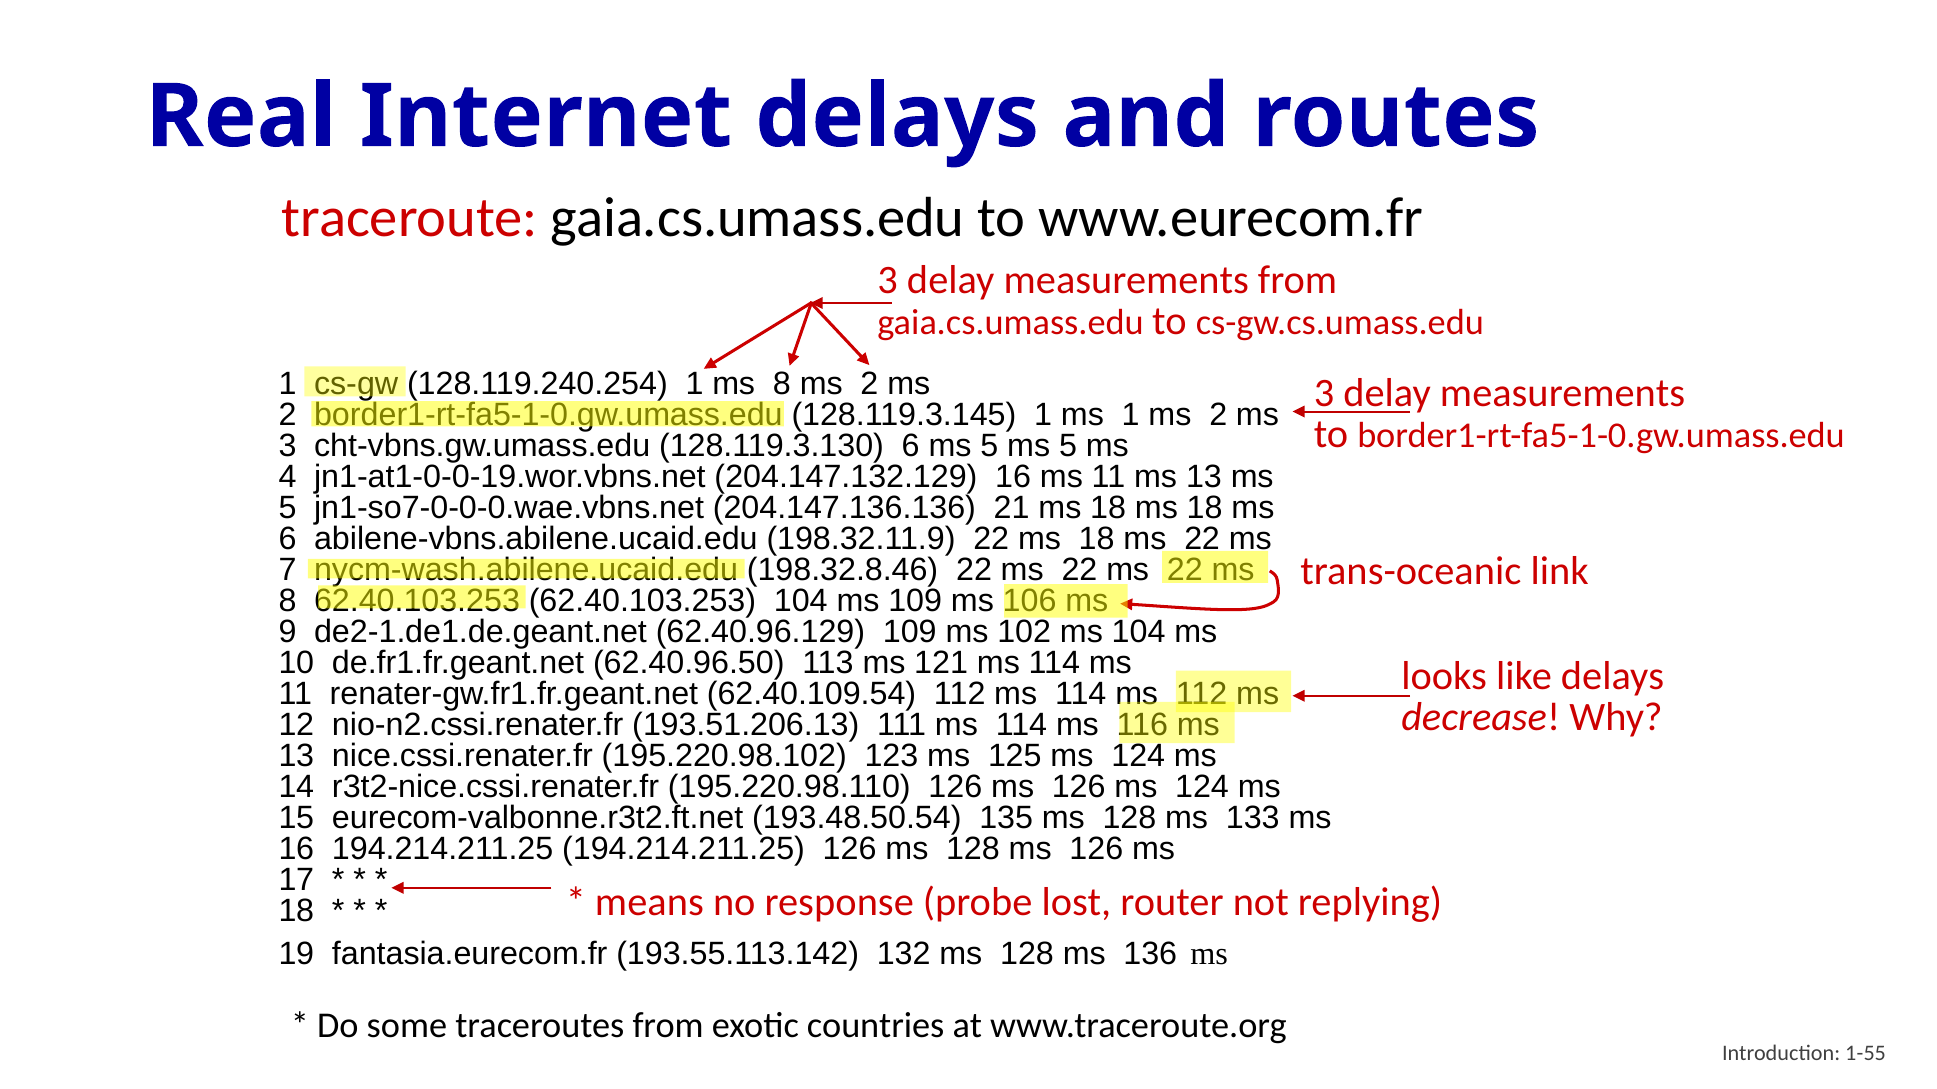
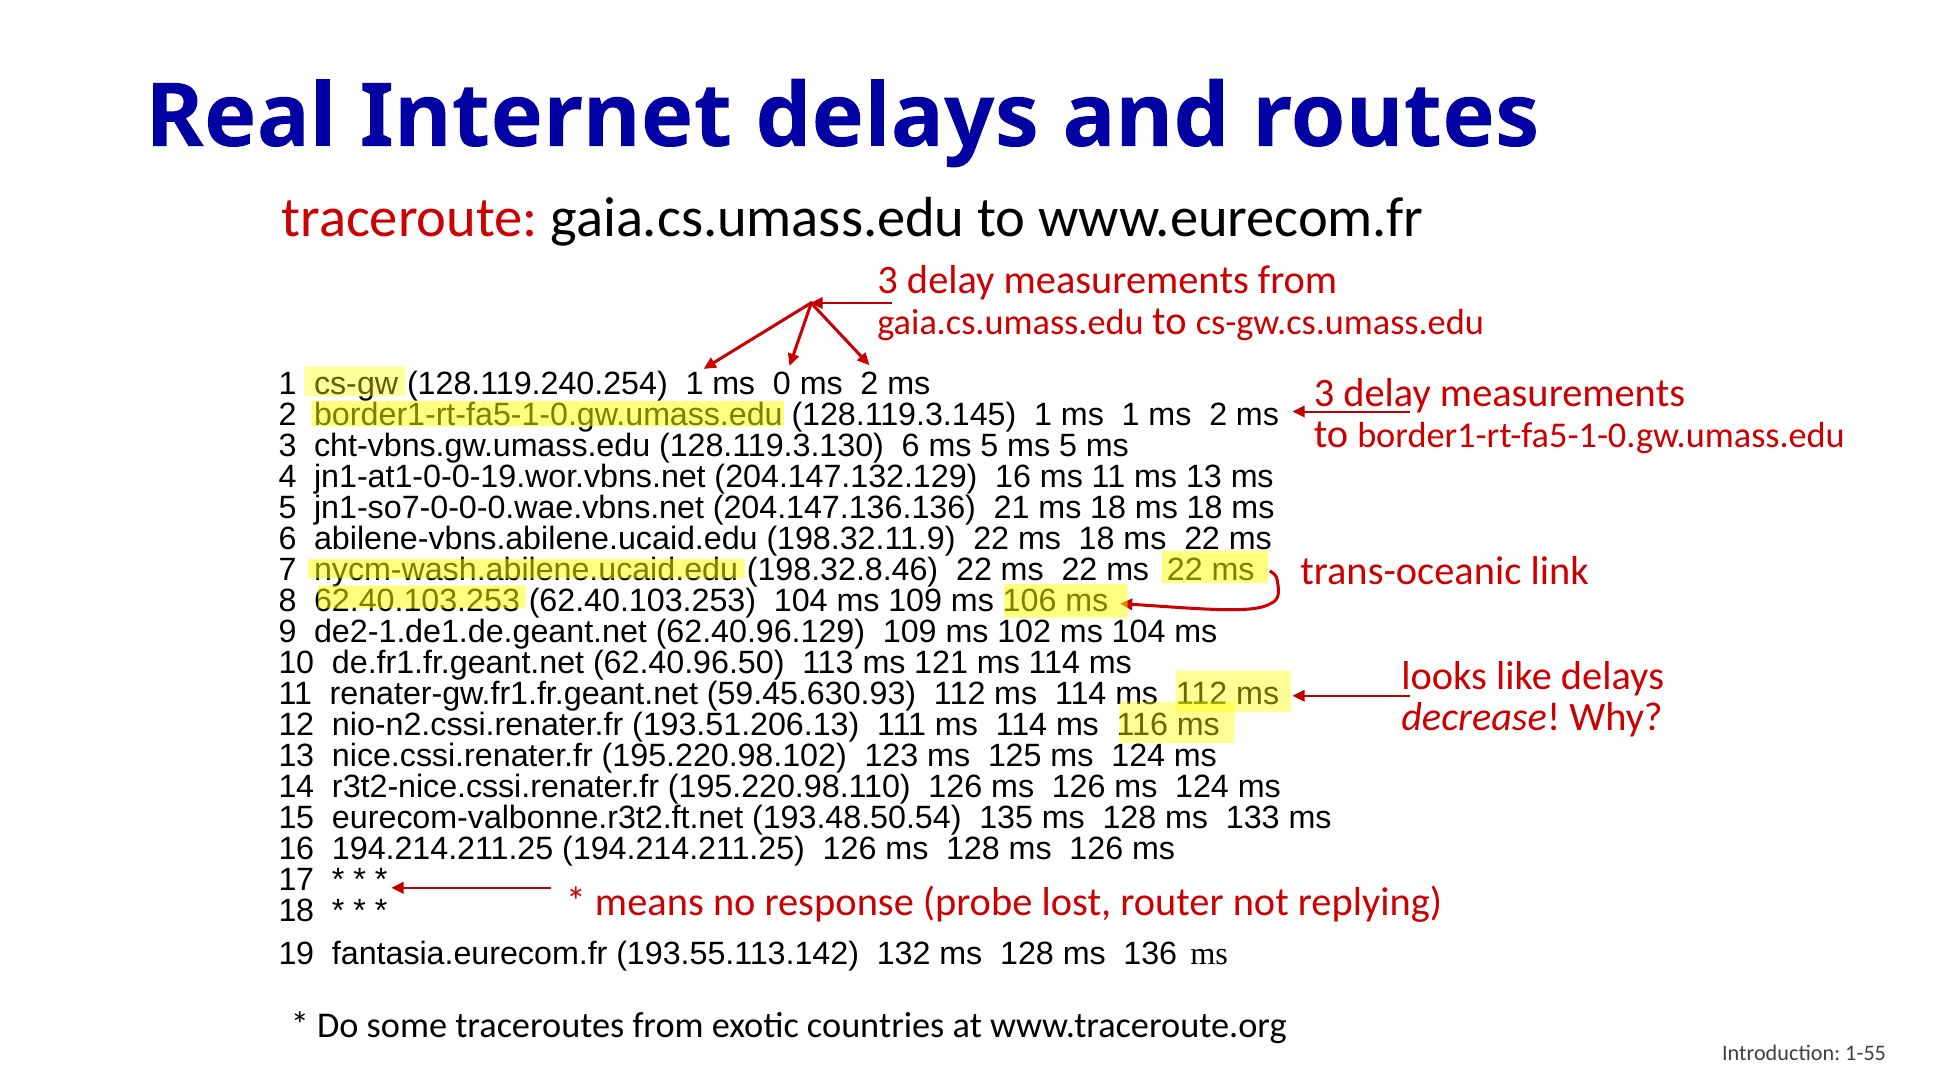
1 ms 8: 8 -> 0
62.40.109.54: 62.40.109.54 -> 59.45.630.93
